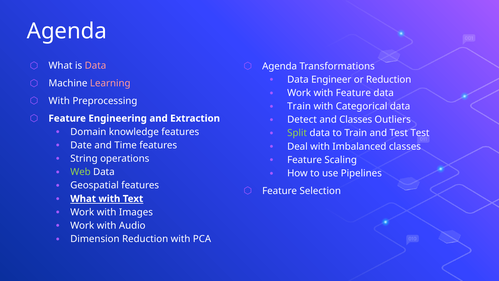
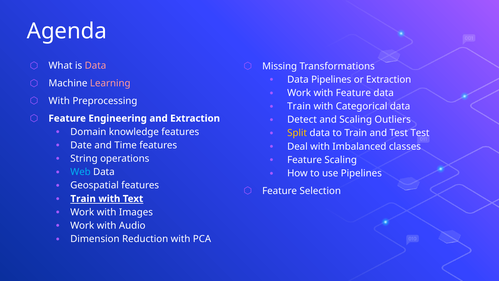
Agenda at (280, 66): Agenda -> Missing
Data Engineer: Engineer -> Pipelines
or Reduction: Reduction -> Extraction
and Classes: Classes -> Scaling
Split colour: light green -> yellow
Web colour: light green -> light blue
What at (83, 199): What -> Train
